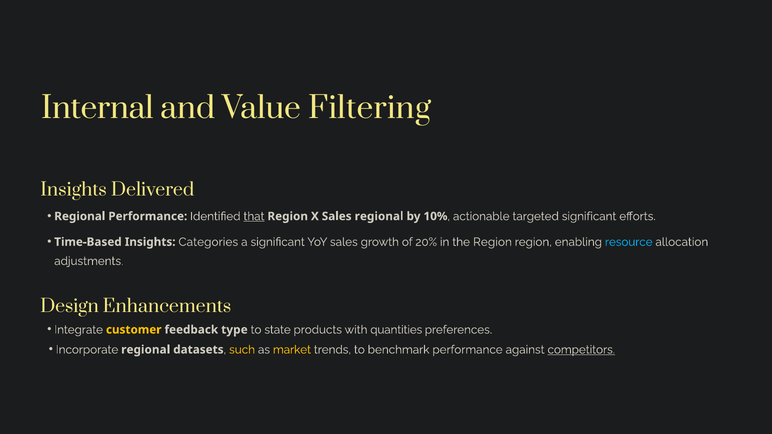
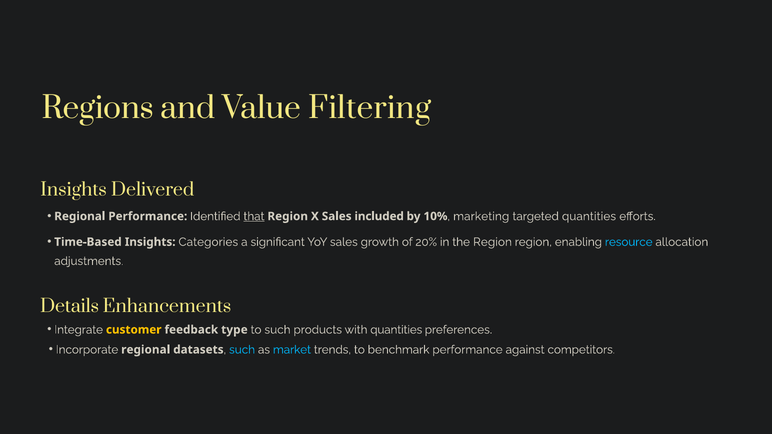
Internal: Internal -> Regions
Sales regional: regional -> included
actionable: actionable -> marketing
targeted significant: significant -> quantities
Design: Design -> Details
to state: state -> such
such at (242, 350) colour: yellow -> light blue
market colour: yellow -> light blue
competitors underline: present -> none
